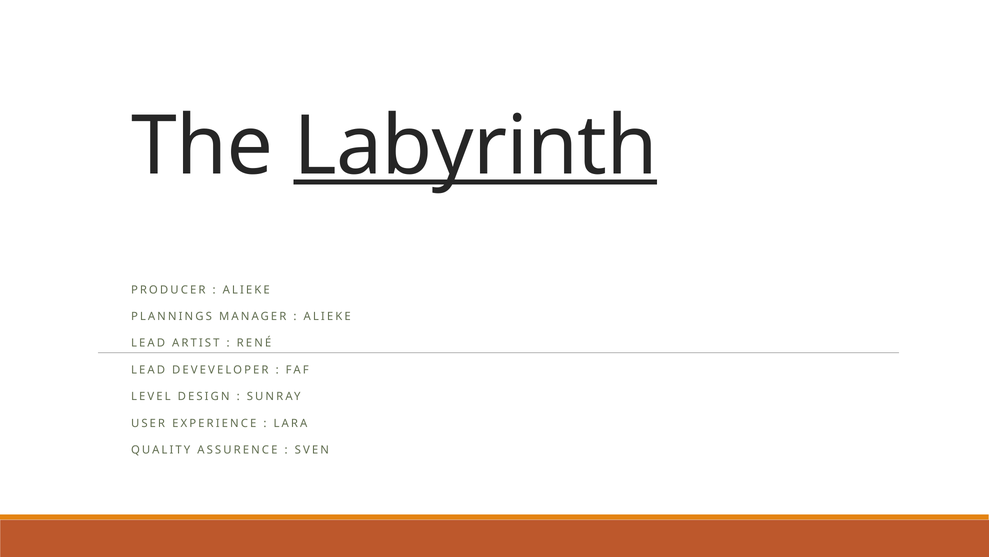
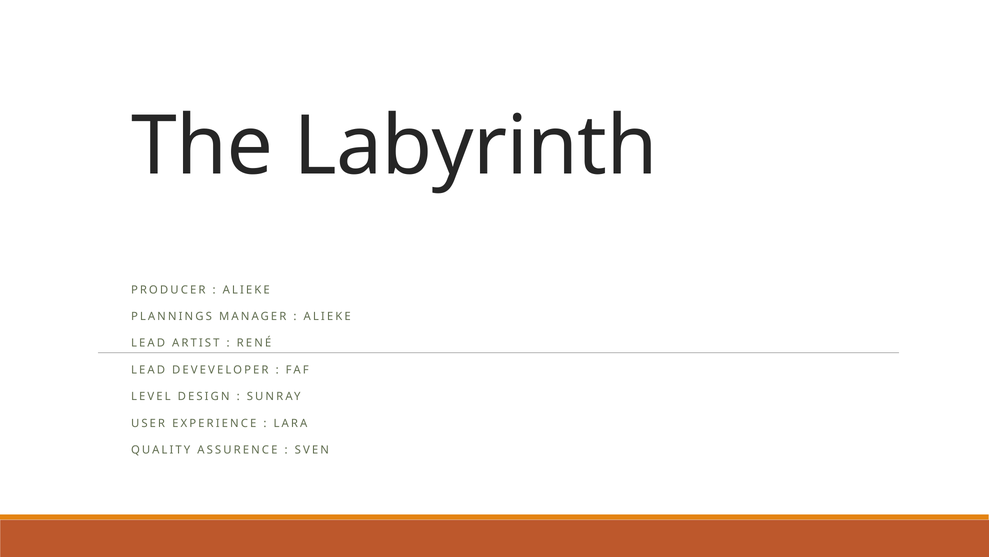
Labyrinth underline: present -> none
